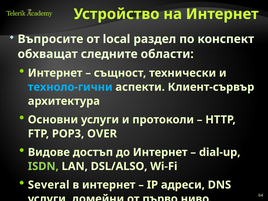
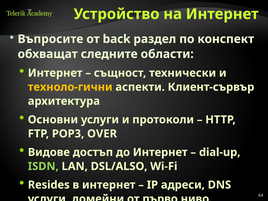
local: local -> back
техноло-гични colour: light blue -> yellow
Several: Several -> Resides
